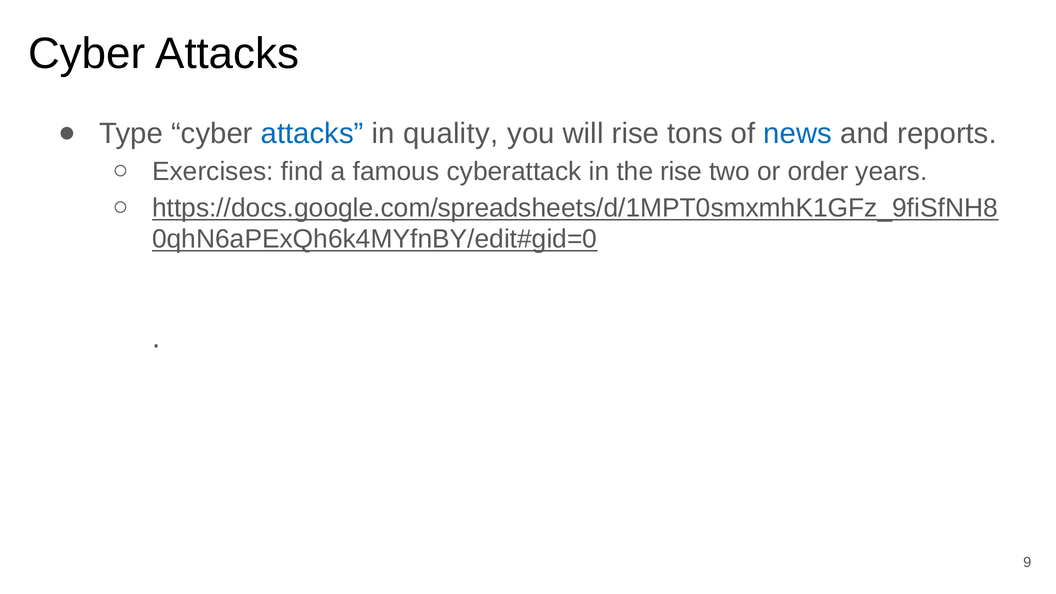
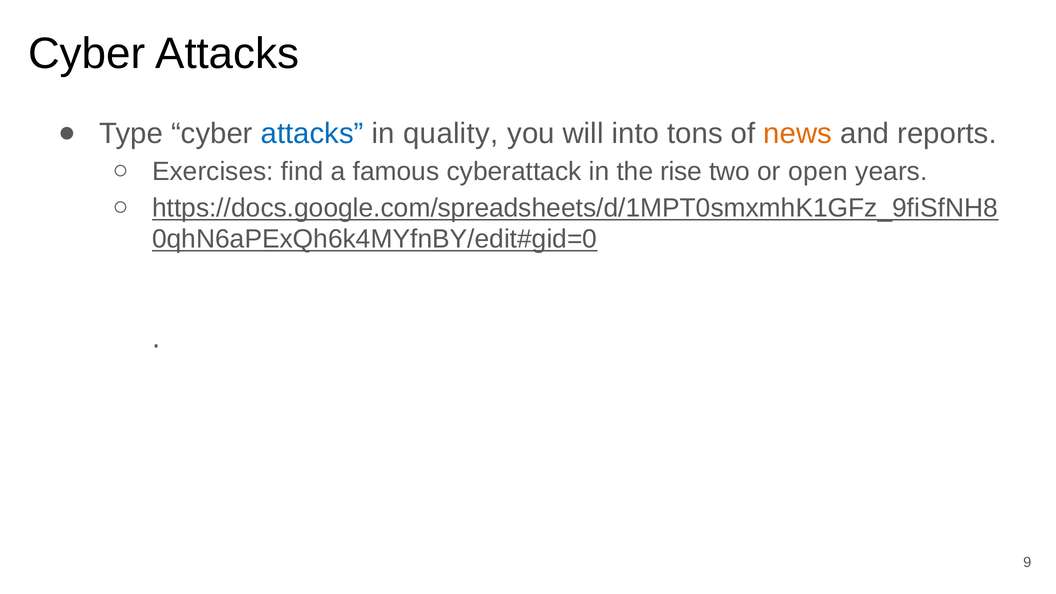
will rise: rise -> into
news colour: blue -> orange
order: order -> open
